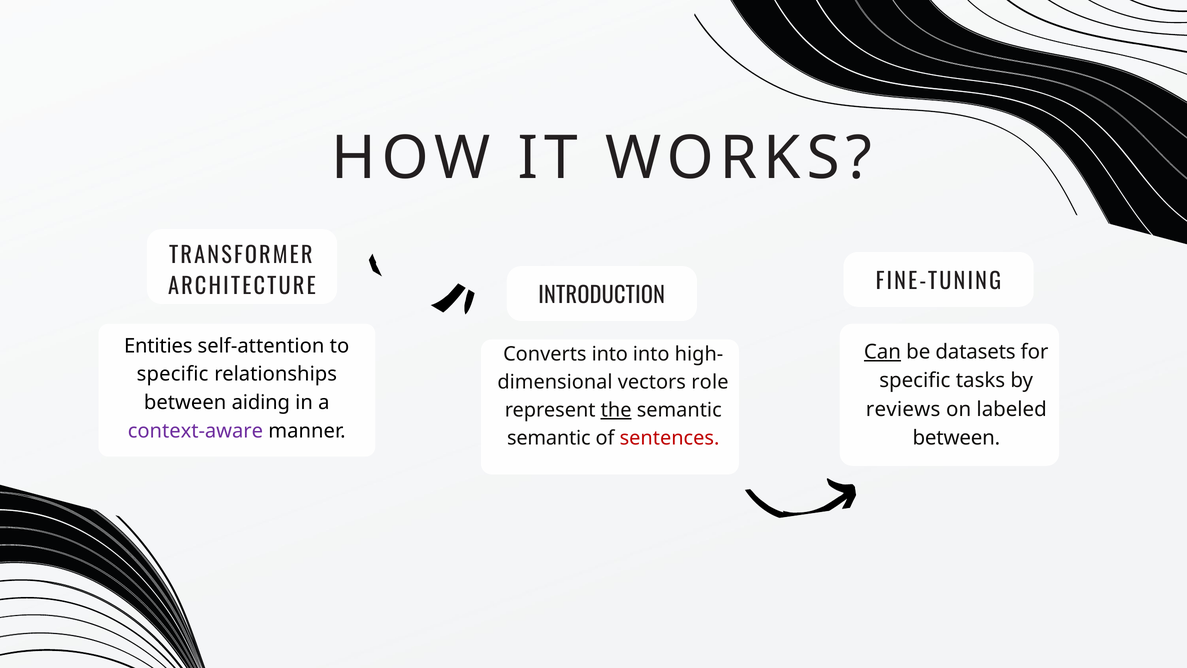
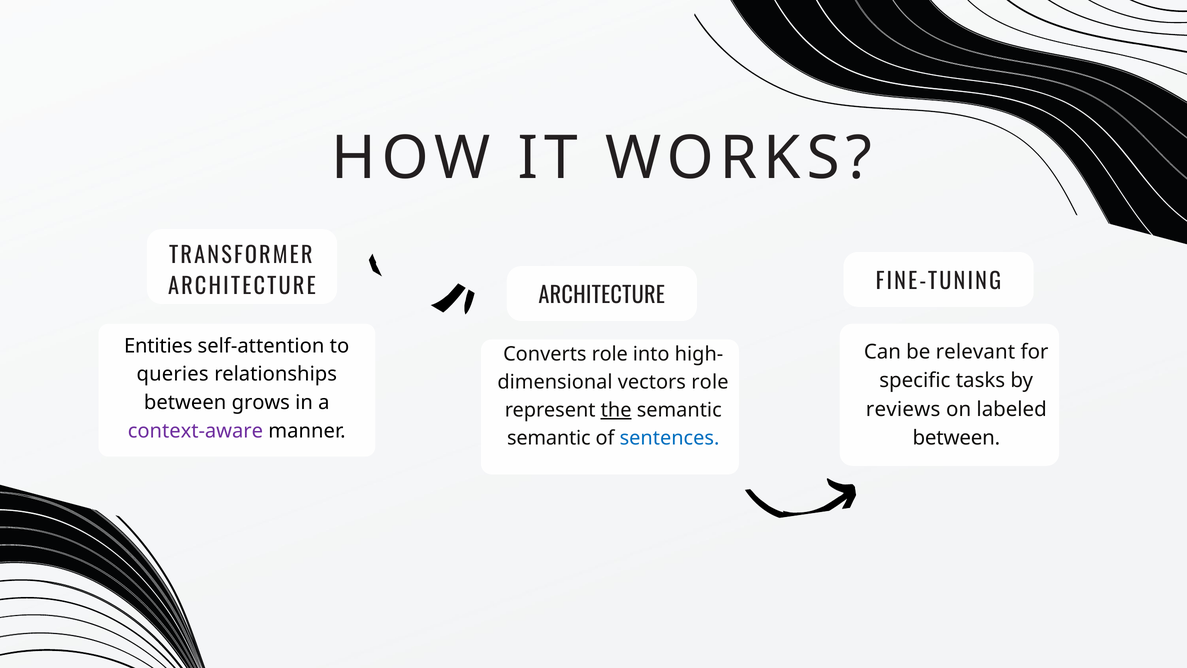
INTRODUCTION at (602, 296): INTRODUCTION -> ARCHITECTURE
Can underline: present -> none
datasets: datasets -> relevant
Converts into: into -> role
specific at (173, 374): specific -> queries
aiding: aiding -> grows
sentences colour: red -> blue
